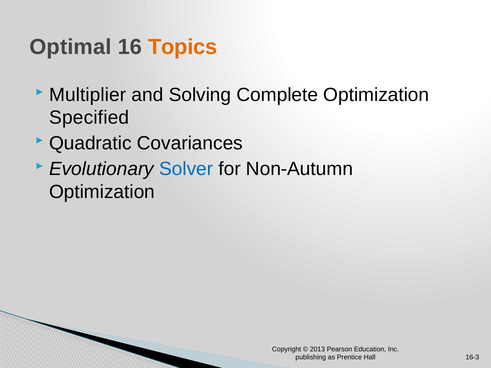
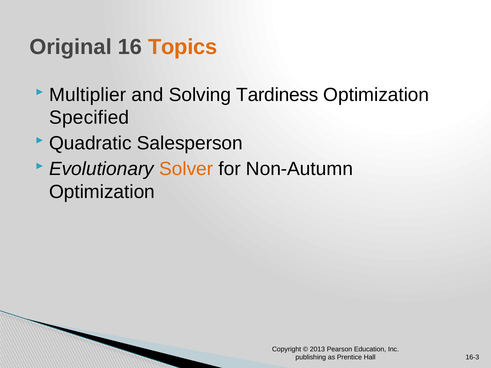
Optimal: Optimal -> Original
Complete: Complete -> Tardiness
Covariances: Covariances -> Salesperson
Solver colour: blue -> orange
